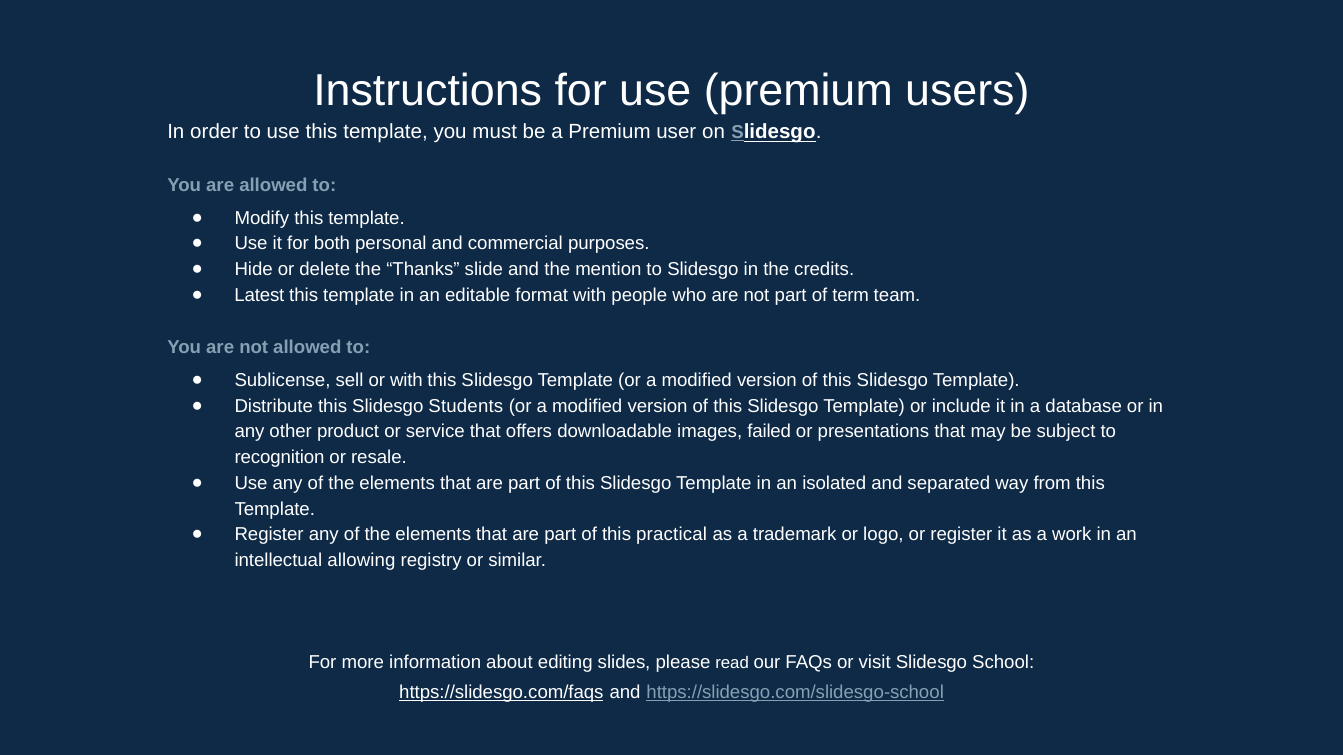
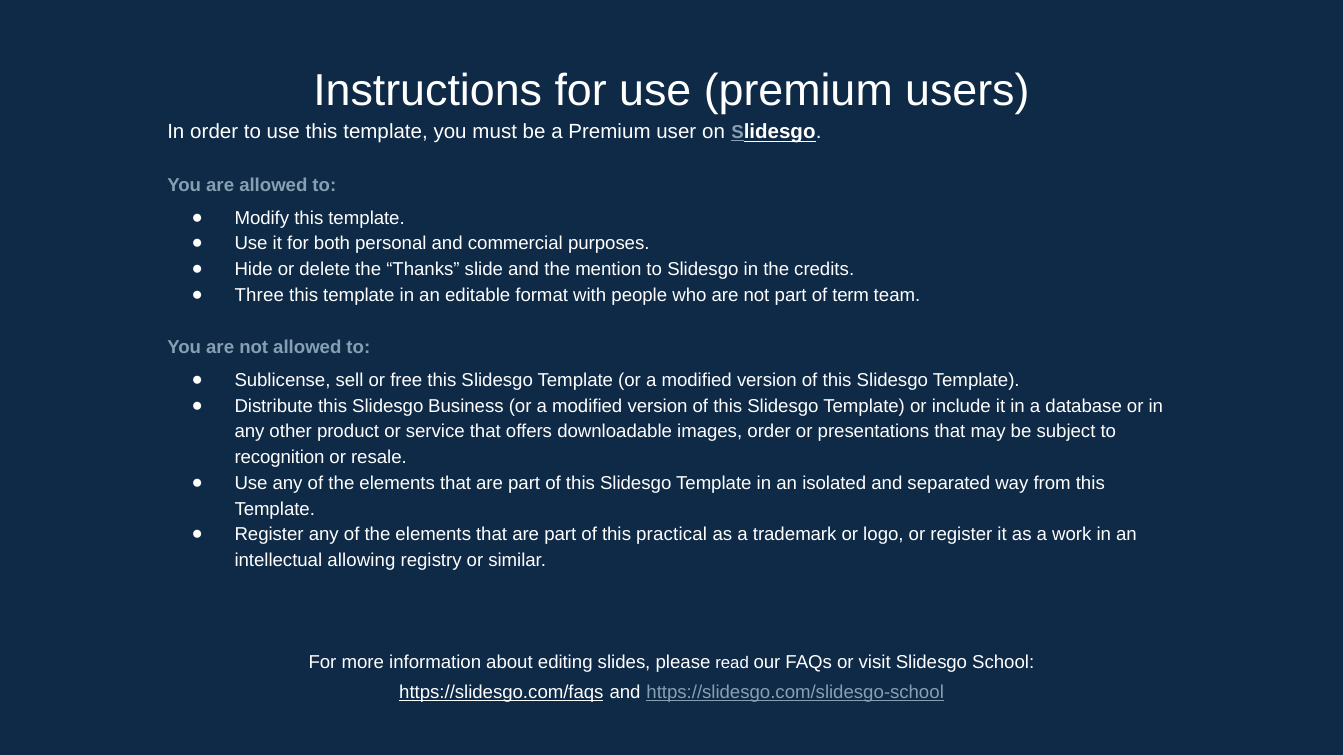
Latest: Latest -> Three
or with: with -> free
Students: Students -> Business
images failed: failed -> order
